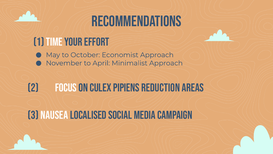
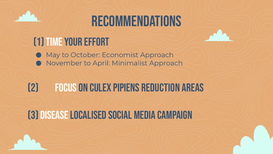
Nausea: Nausea -> Disease
